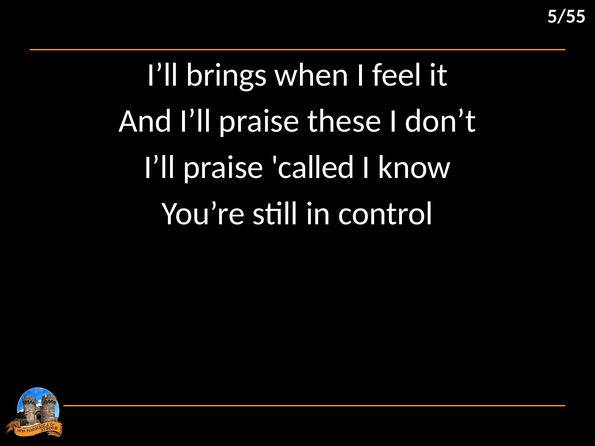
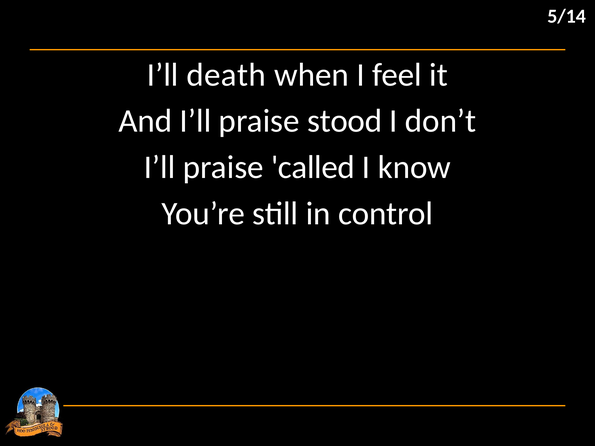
5/55: 5/55 -> 5/14
brings: brings -> death
these: these -> stood
